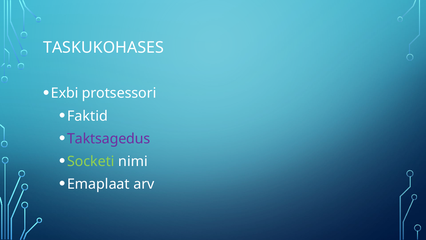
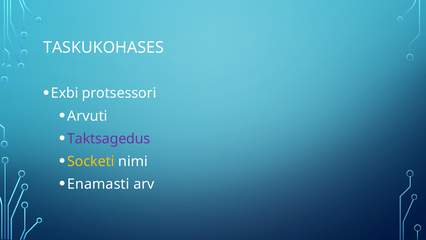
Faktid: Faktid -> Arvuti
Socketi colour: light green -> yellow
Emaplaat: Emaplaat -> Enamasti
